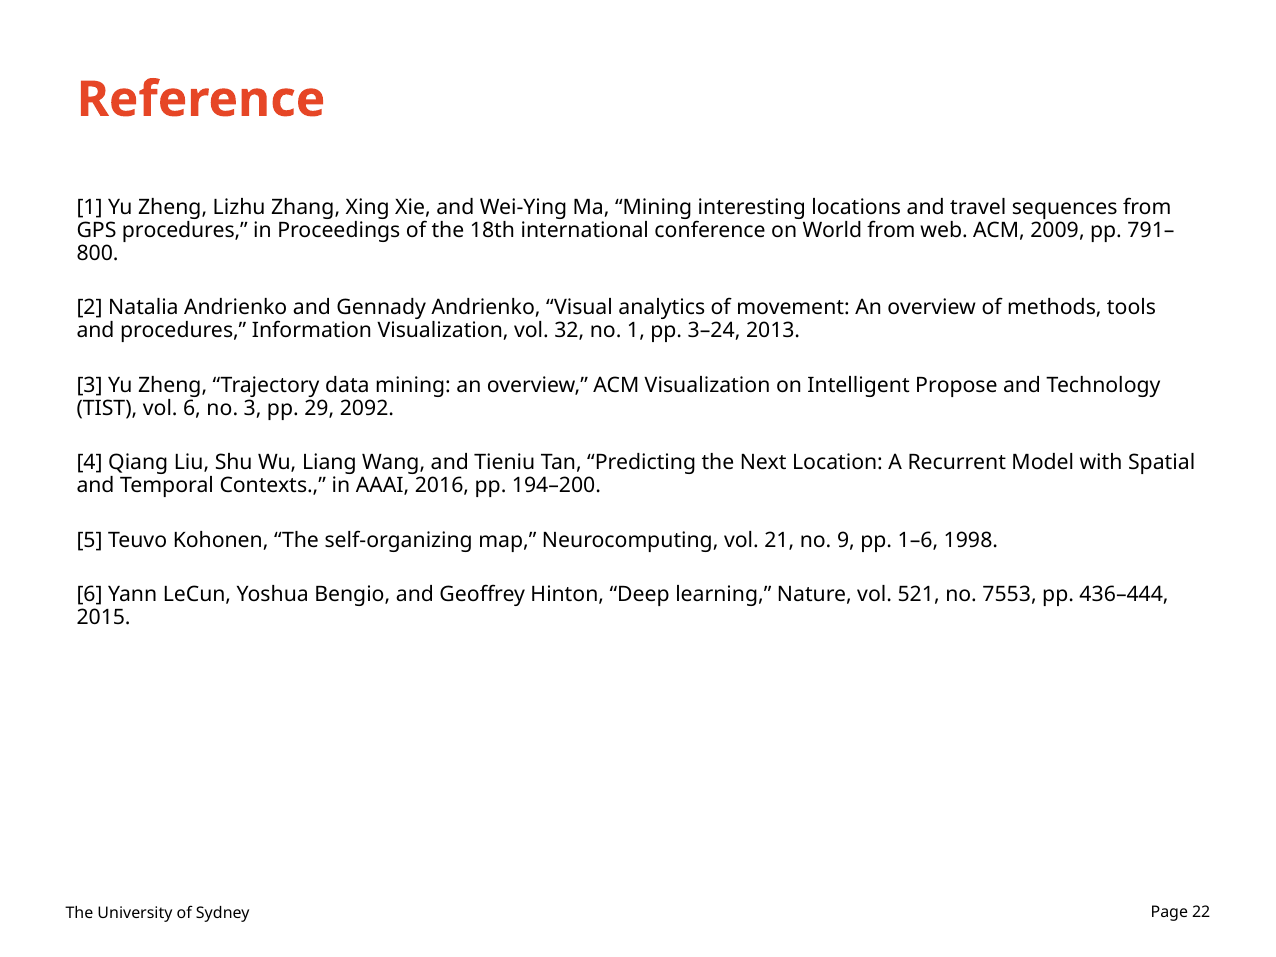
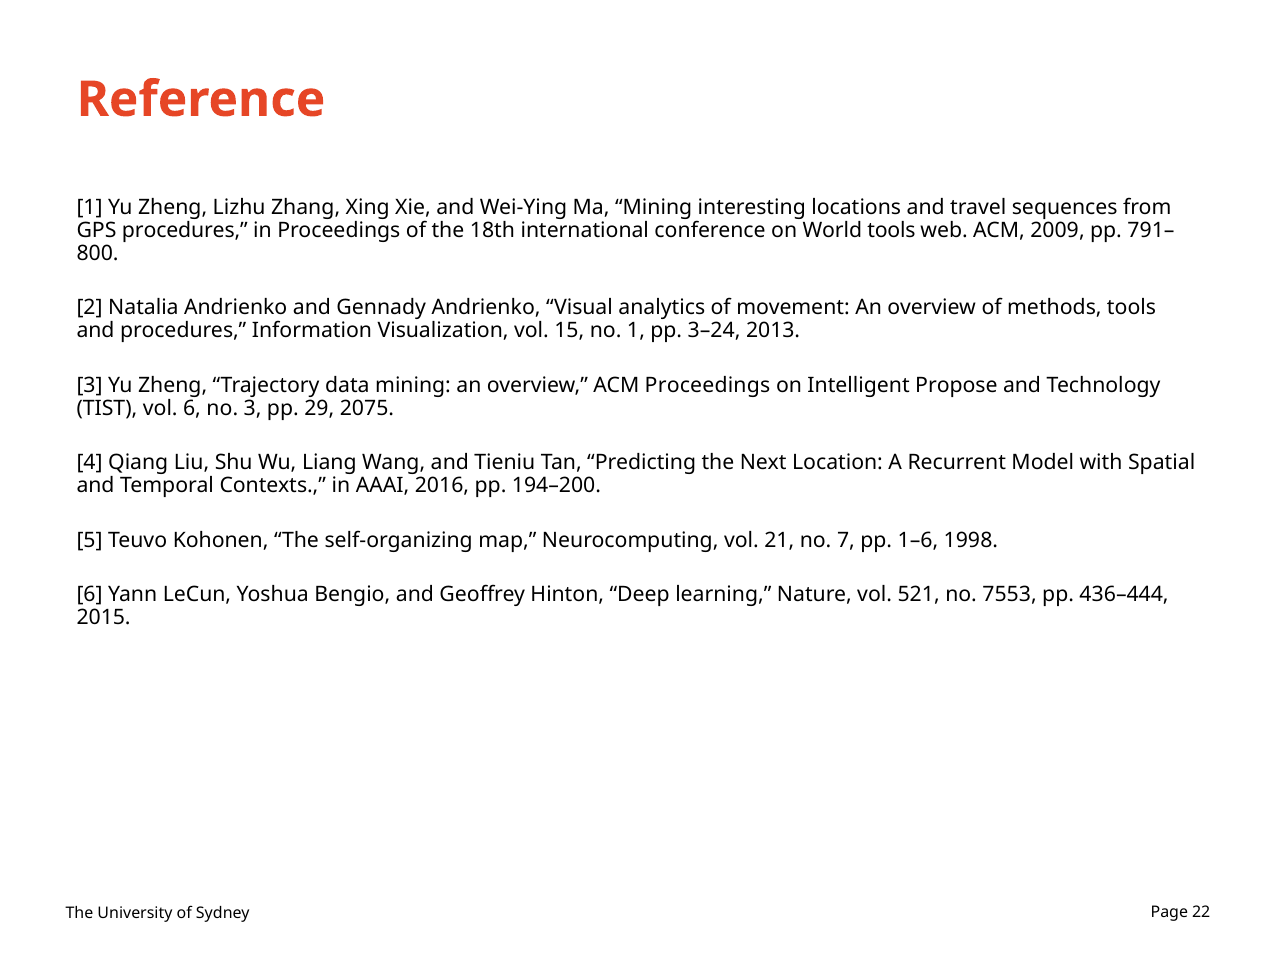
World from: from -> tools
32: 32 -> 15
ACM Visualization: Visualization -> Proceedings
2092: 2092 -> 2075
9: 9 -> 7
